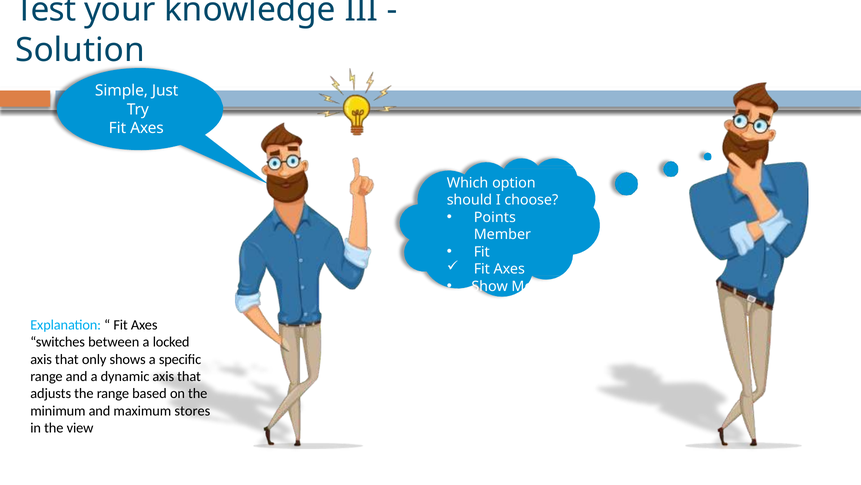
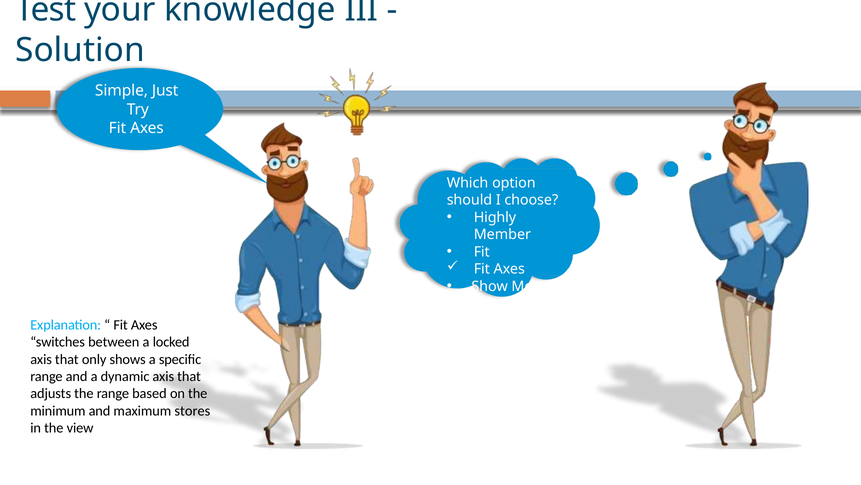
Points: Points -> Highly
